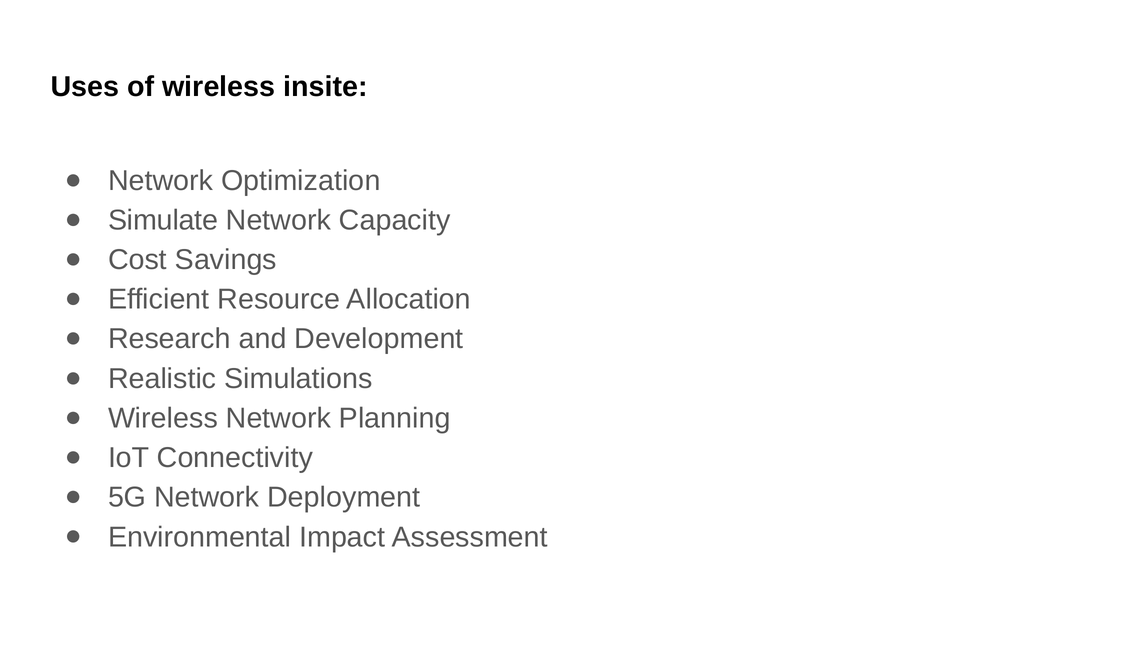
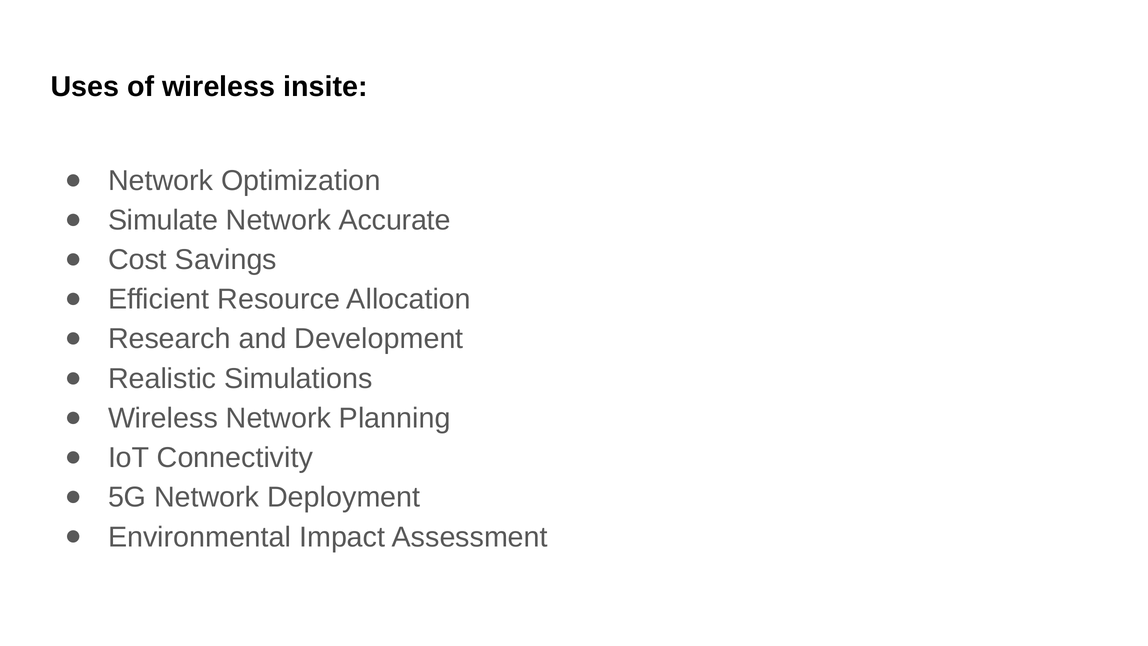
Capacity: Capacity -> Accurate
